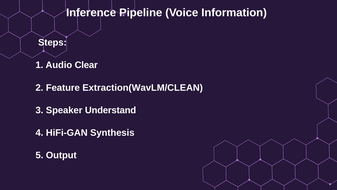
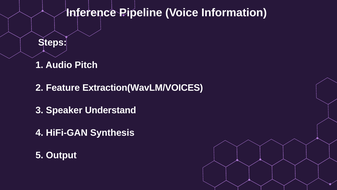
Clear: Clear -> Pitch
Extraction(WavLM/CLEAN: Extraction(WavLM/CLEAN -> Extraction(WavLM/VOICES
